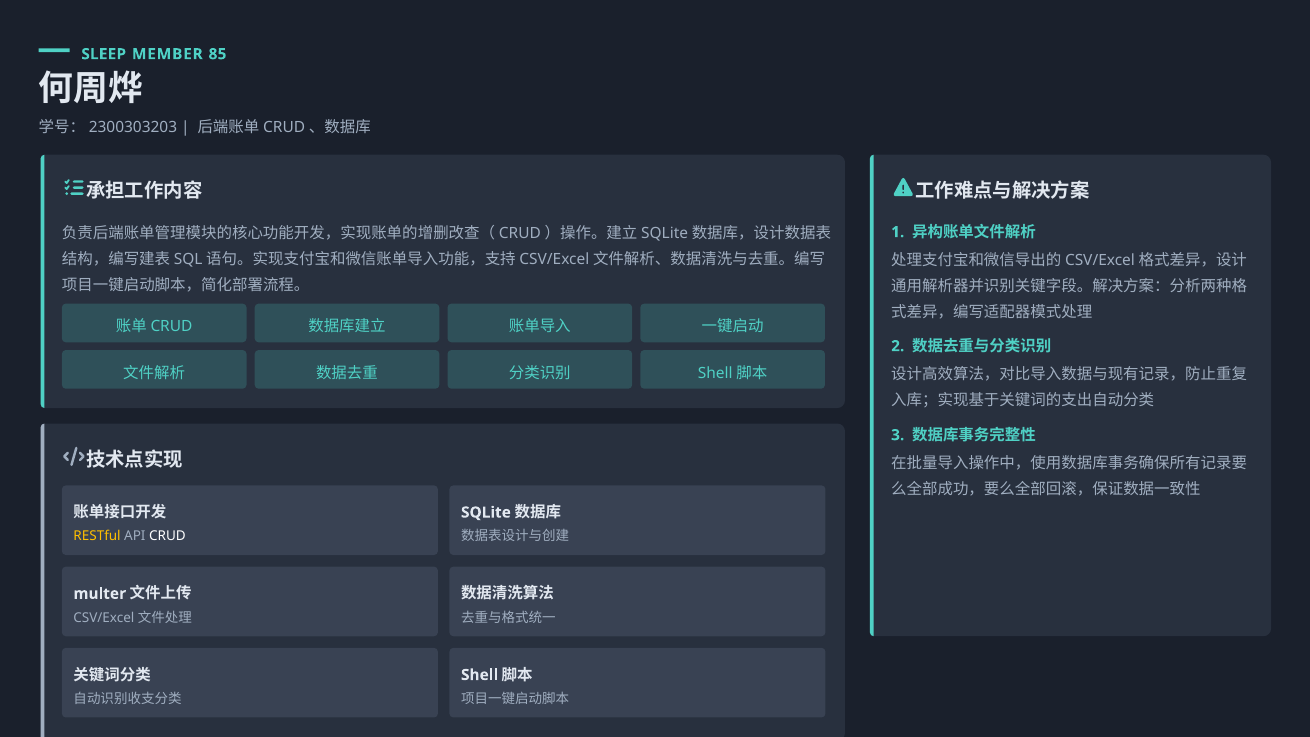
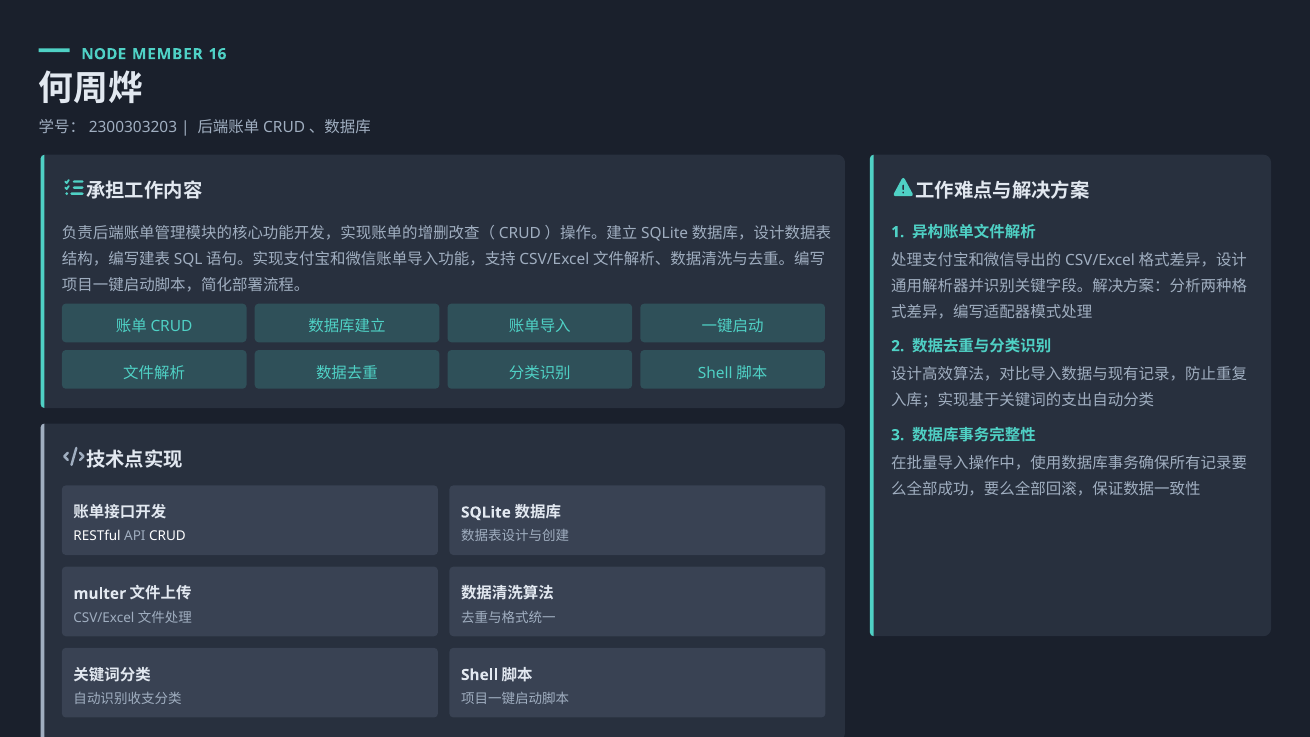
SLEEP: SLEEP -> NODE
85: 85 -> 16
RESTful colour: yellow -> white
